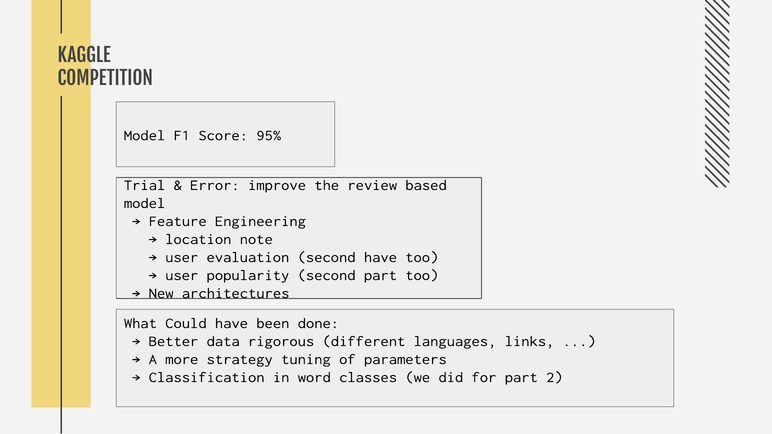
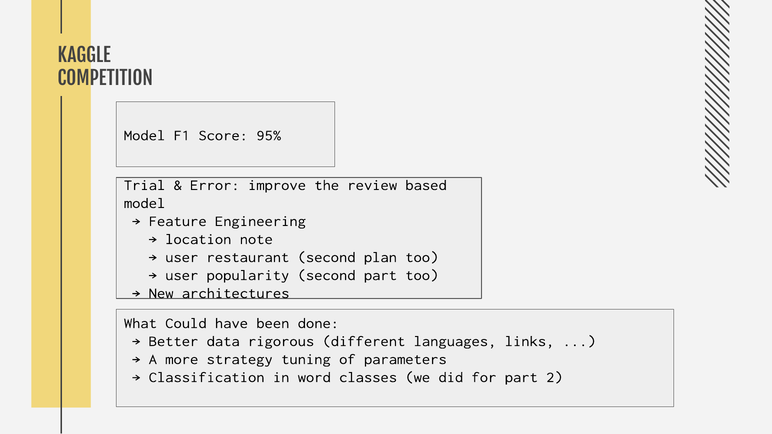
evaluation: evaluation -> restaurant
second have: have -> plan
